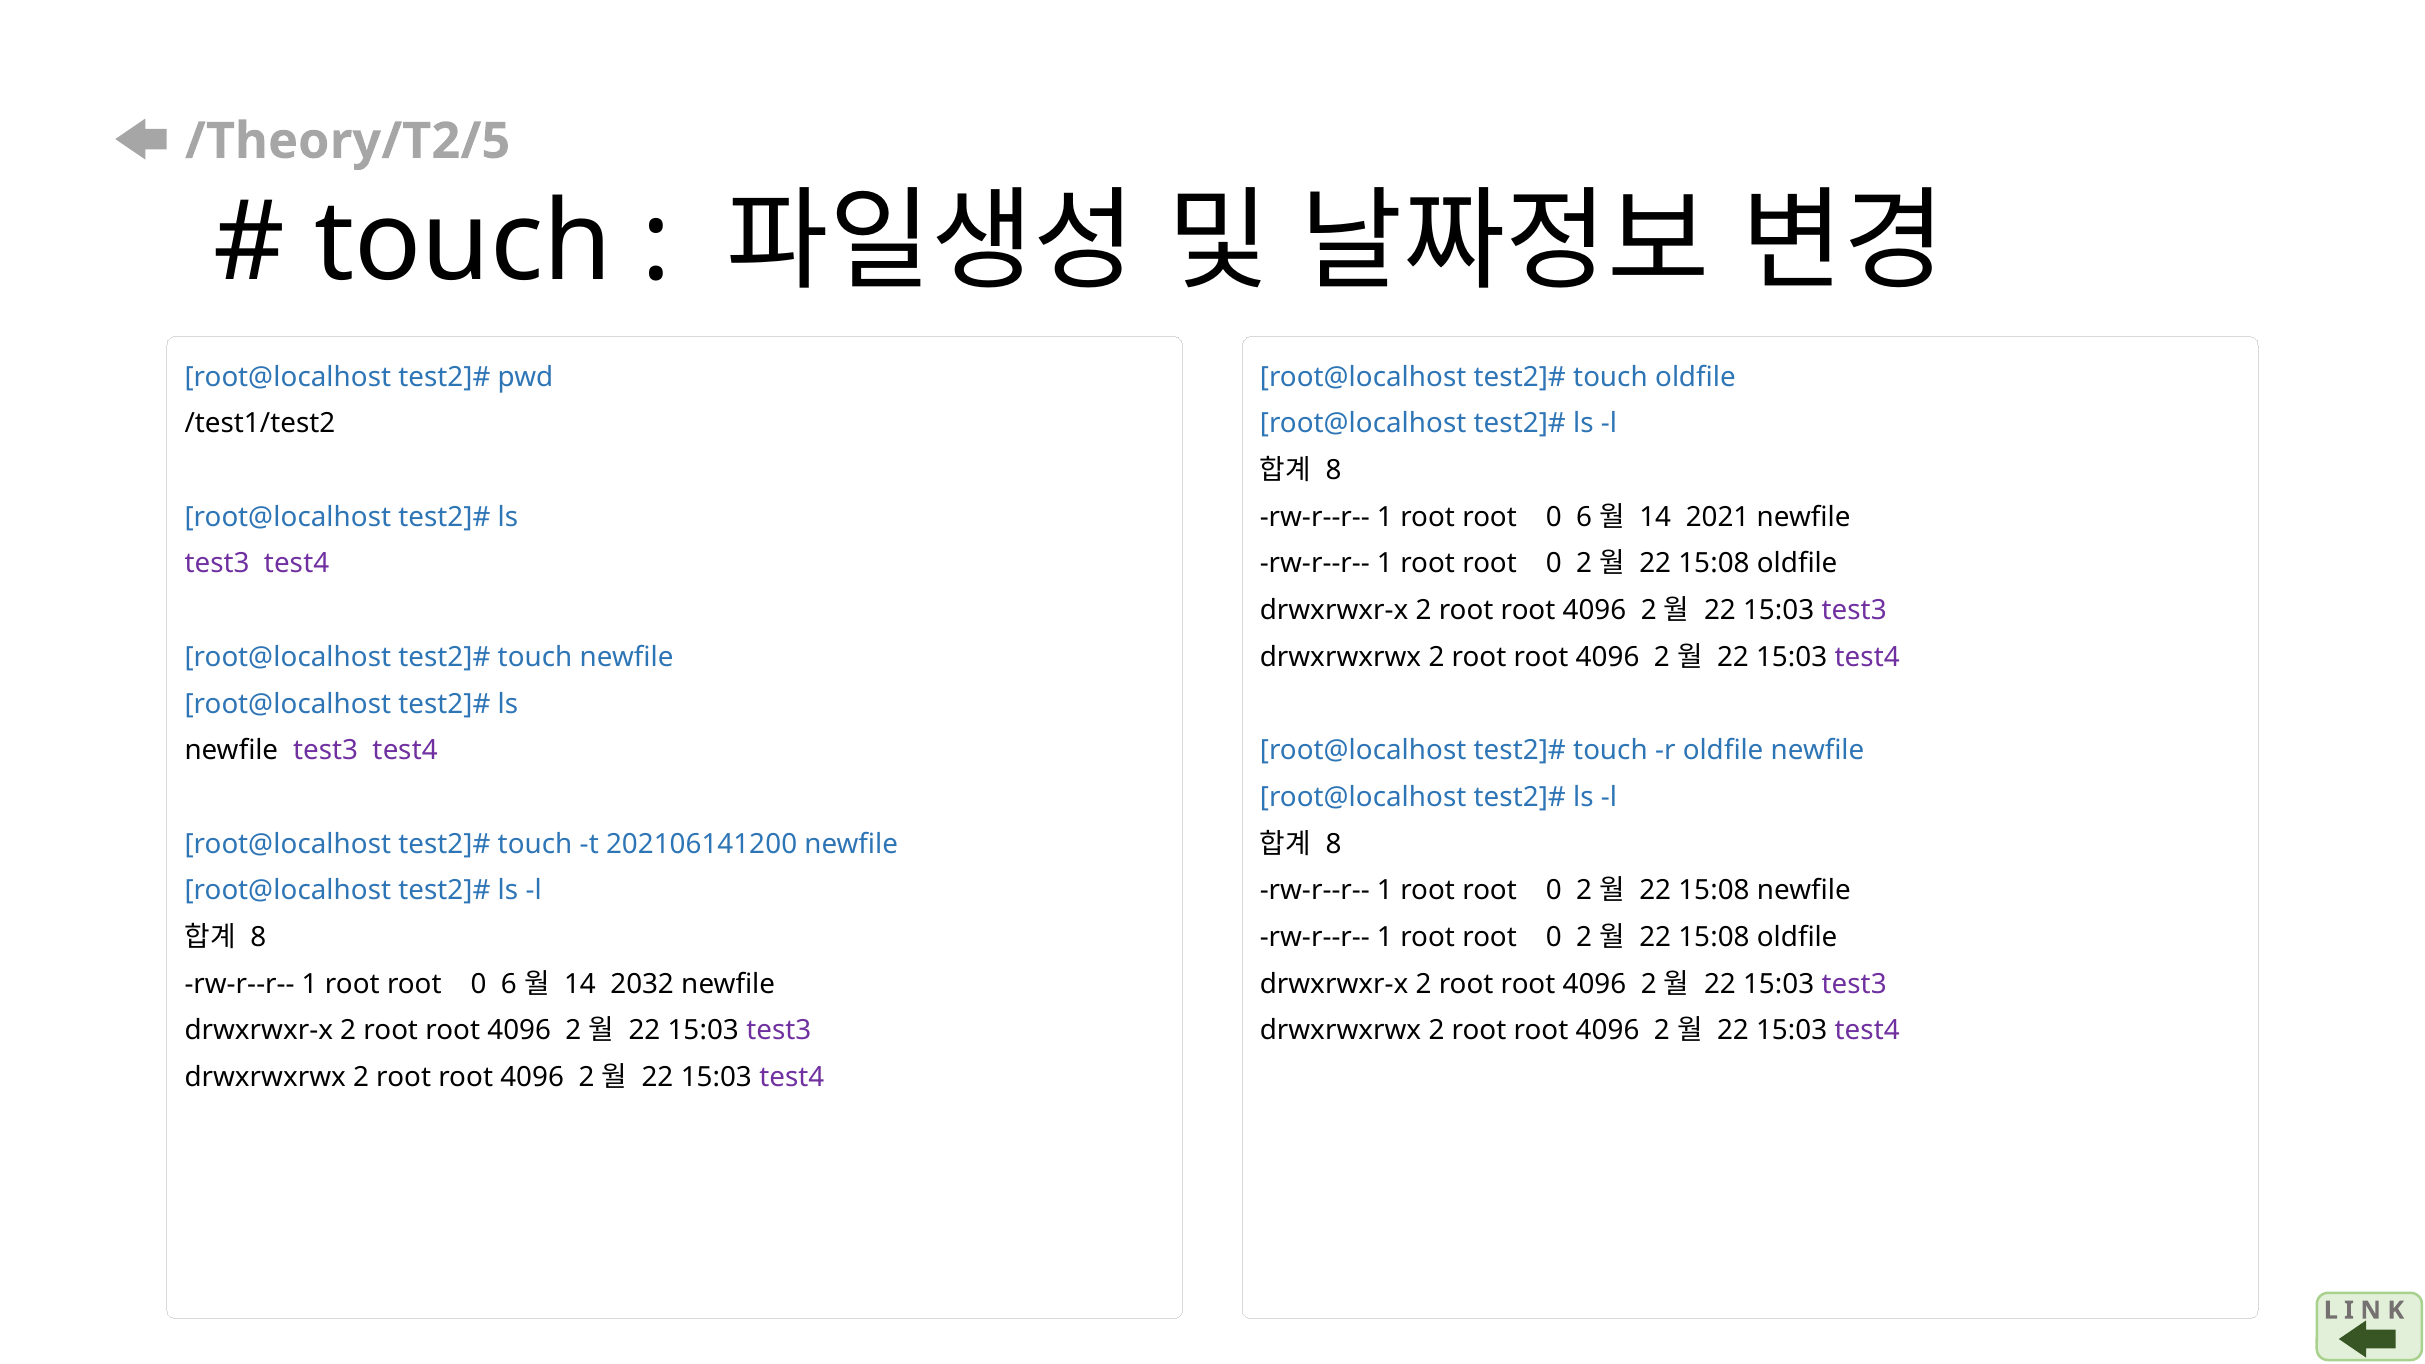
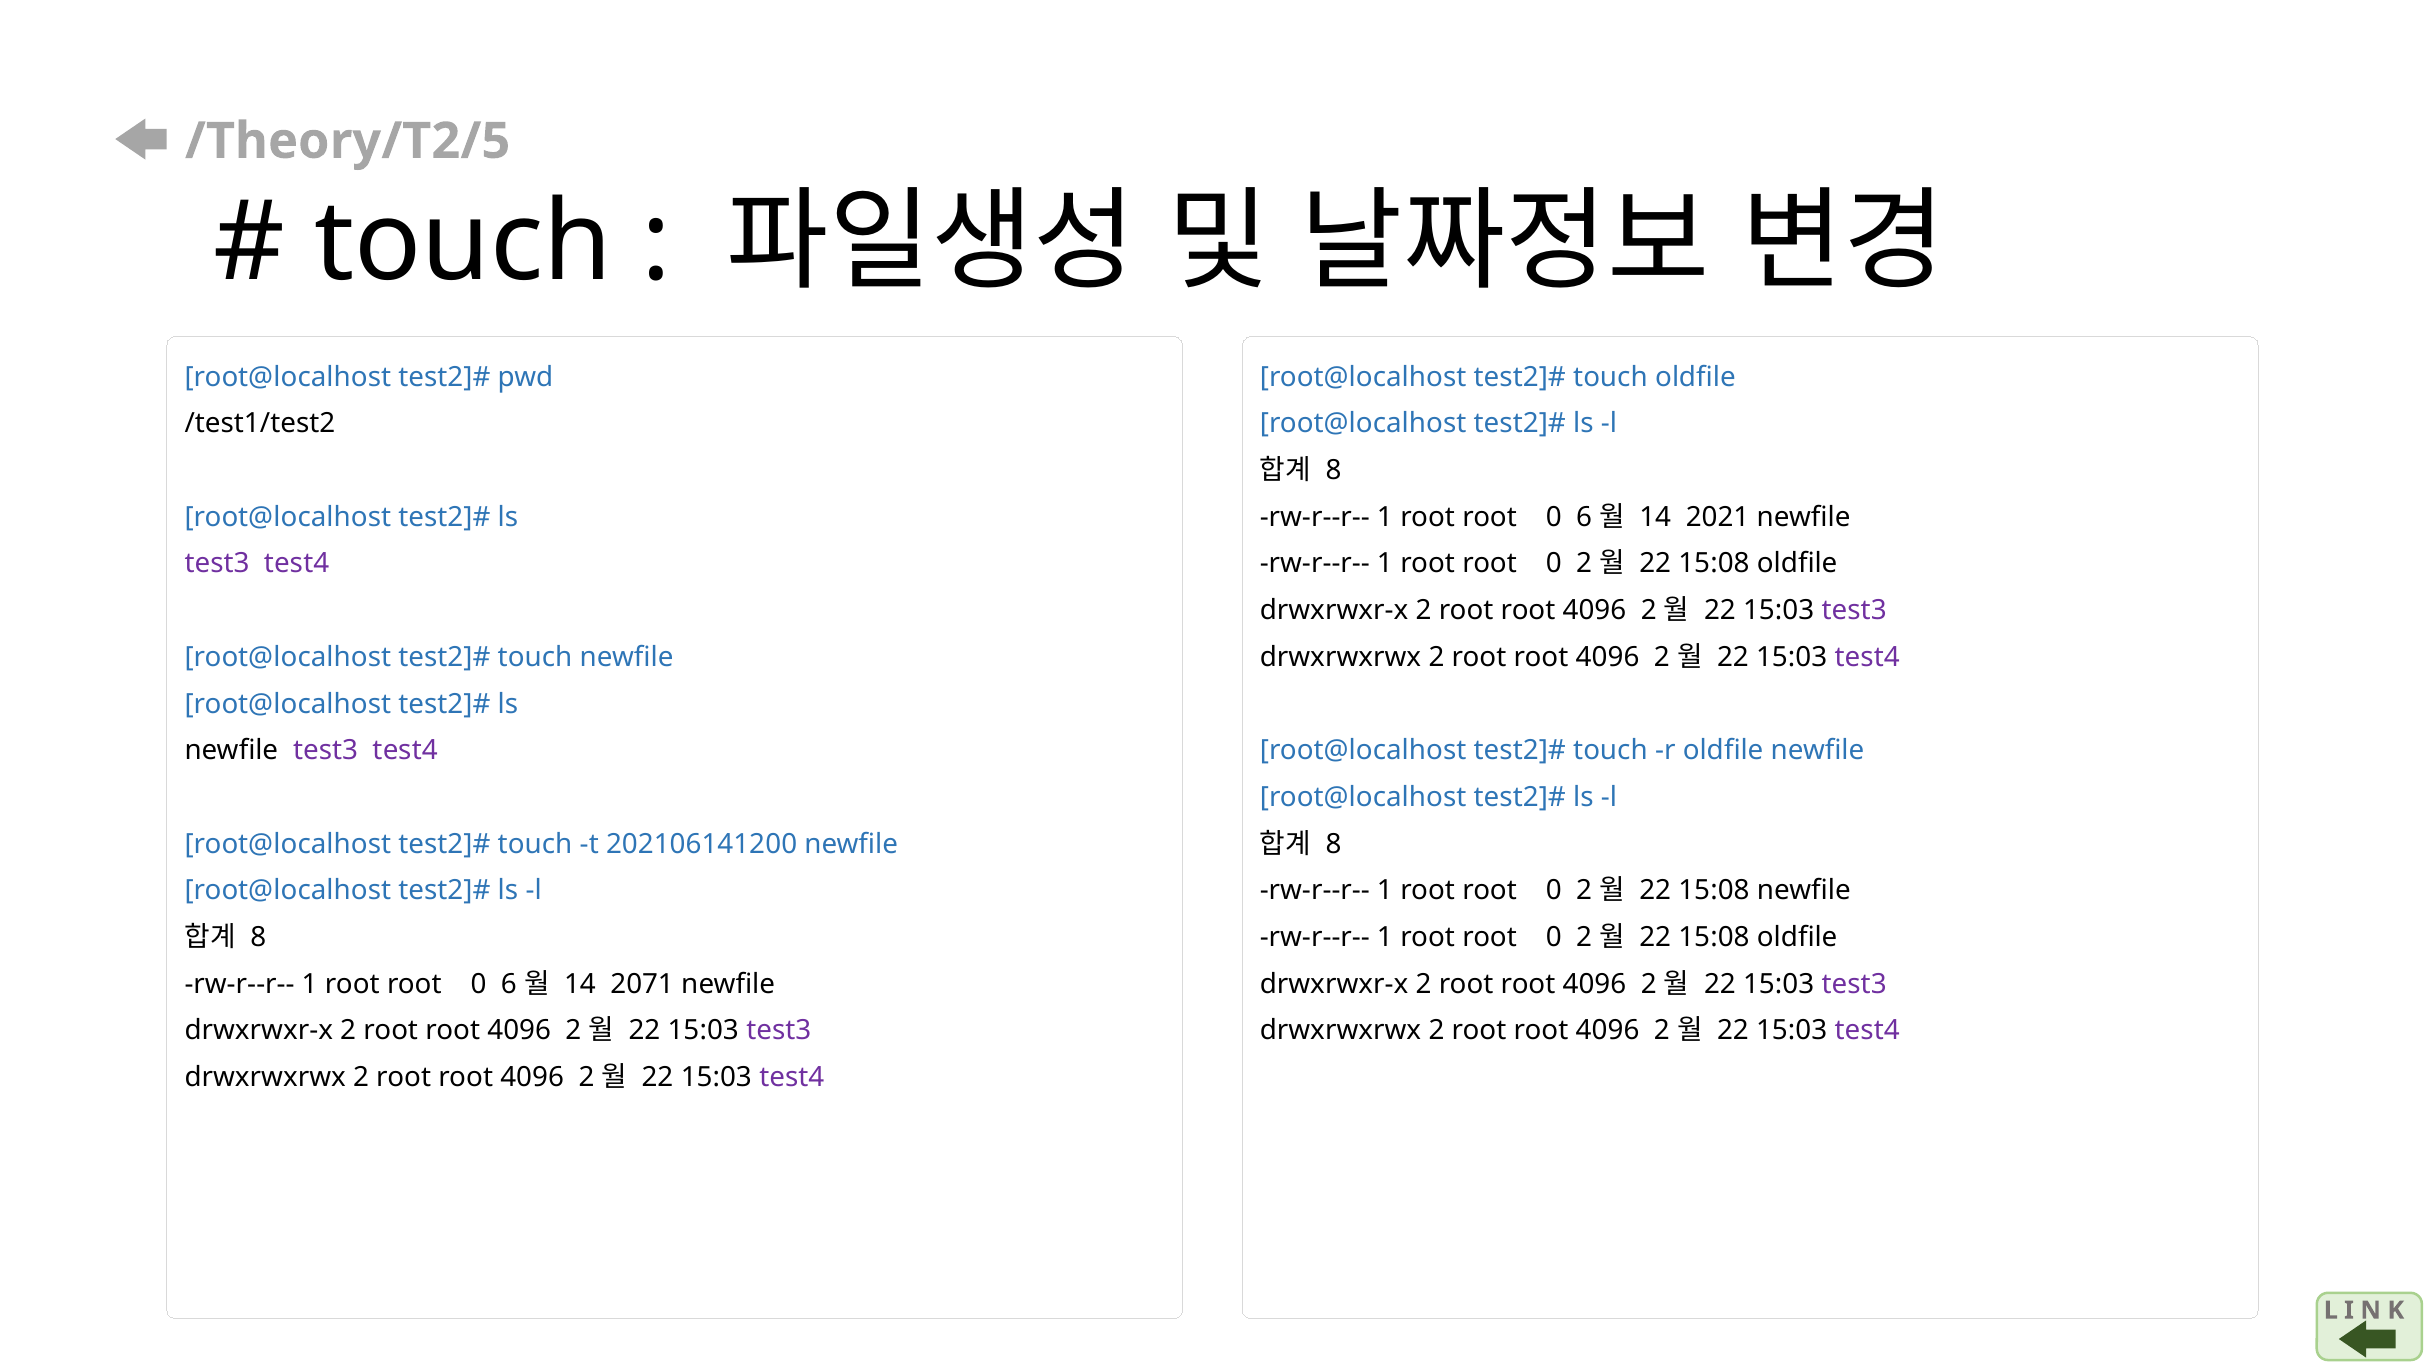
2032: 2032 -> 2071
